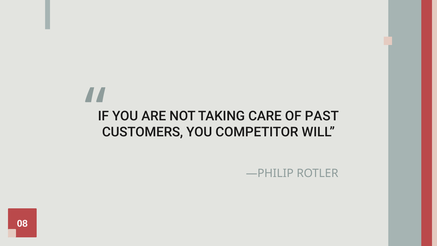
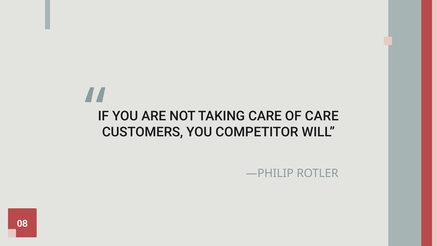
OF PAST: PAST -> CARE
